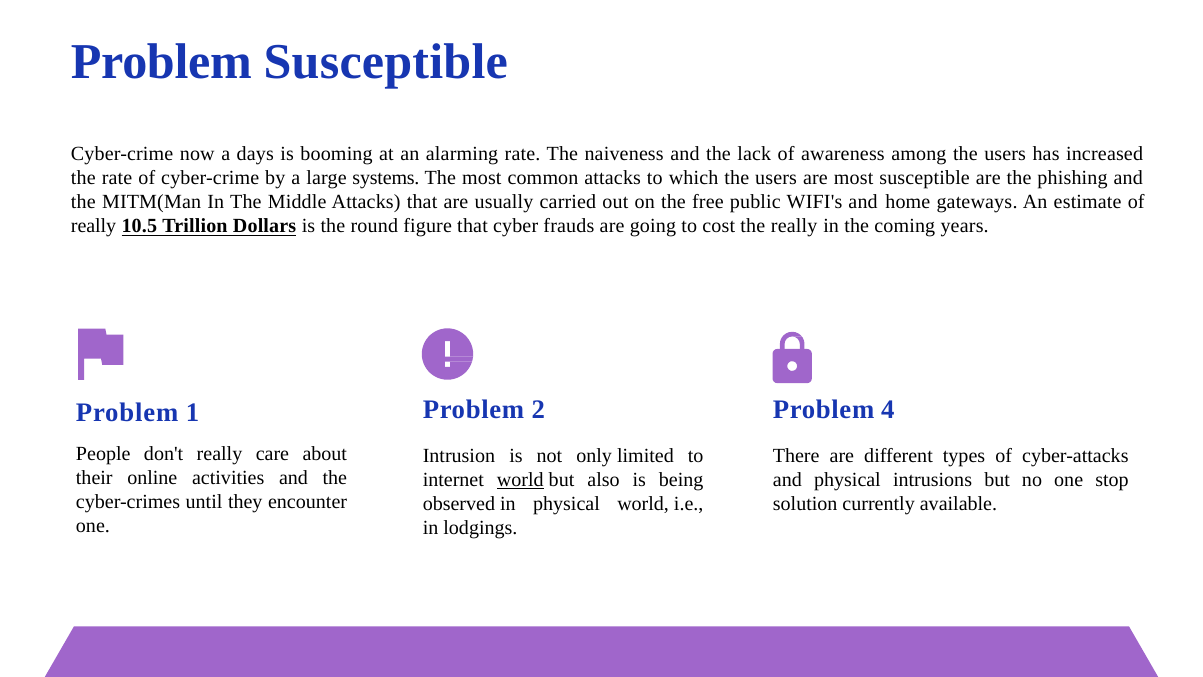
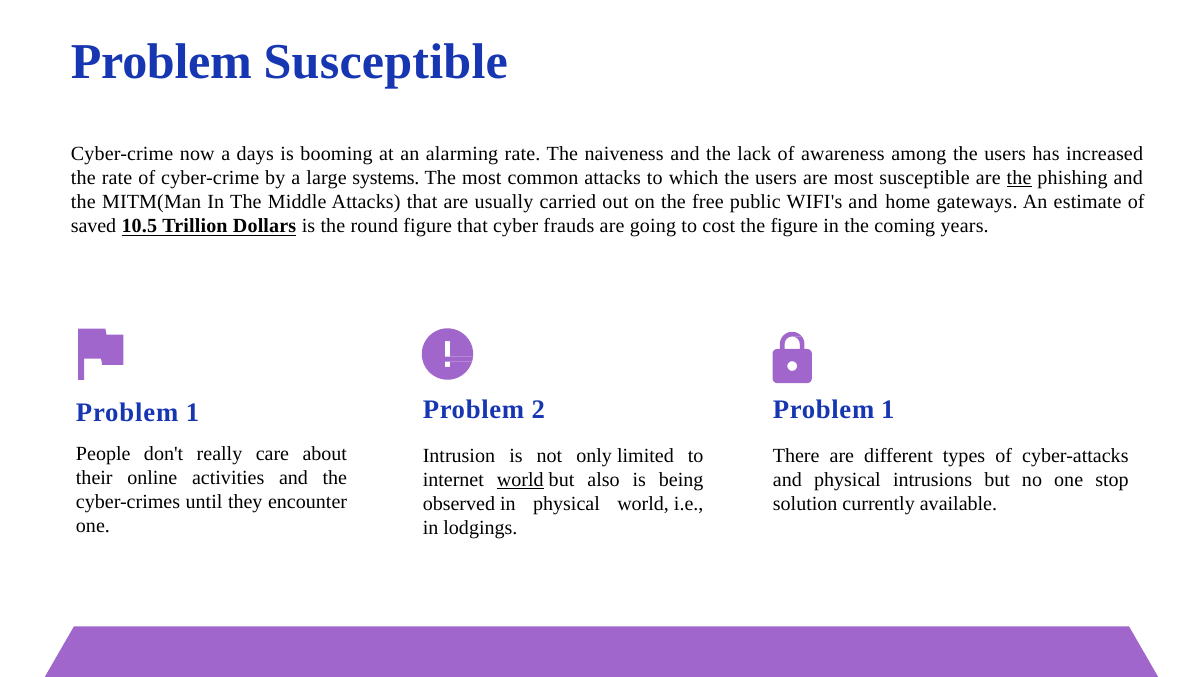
the at (1019, 178) underline: none -> present
really at (94, 226): really -> saved
the really: really -> figure
4 at (888, 410): 4 -> 1
